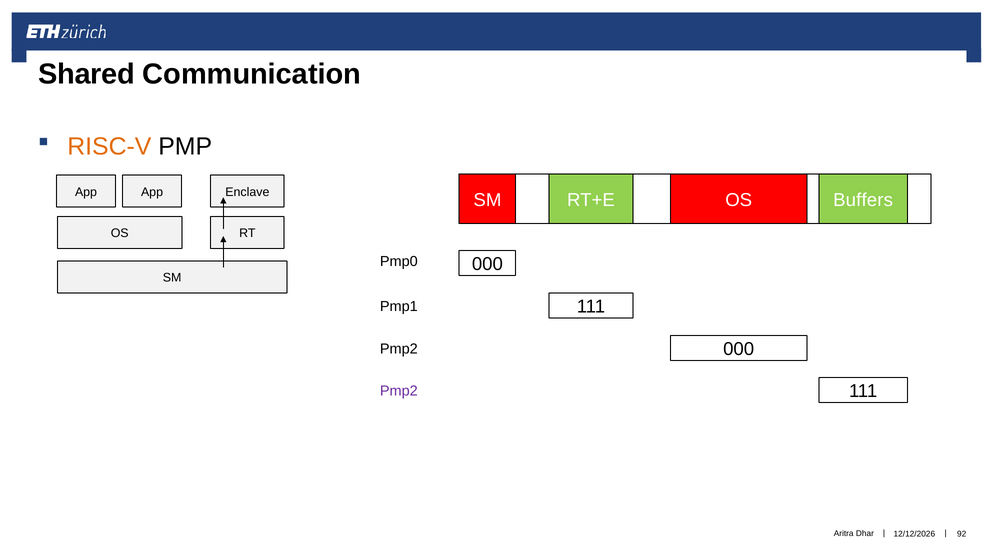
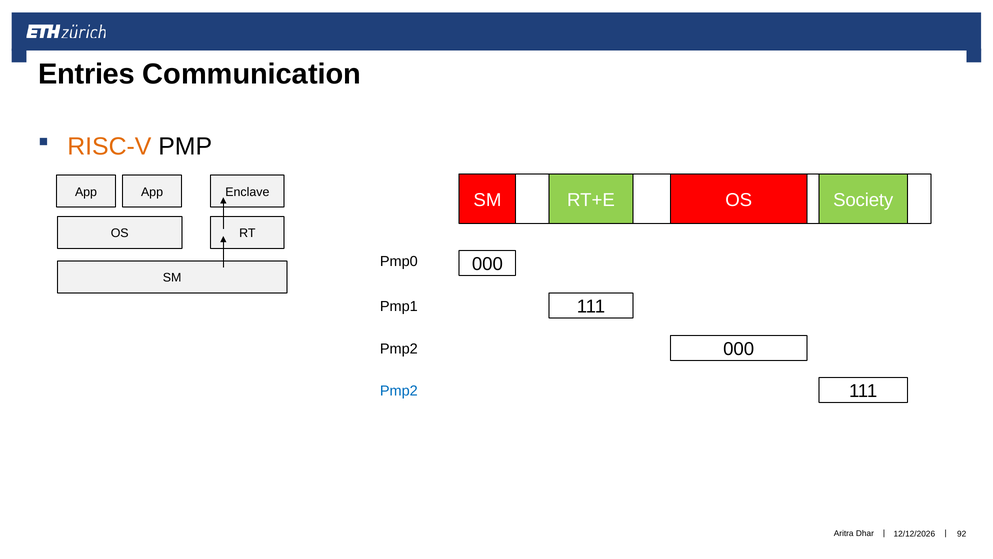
Shared: Shared -> Entries
Buffers: Buffers -> Society
Pmp2 at (399, 391) colour: purple -> blue
